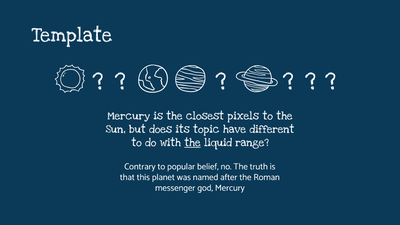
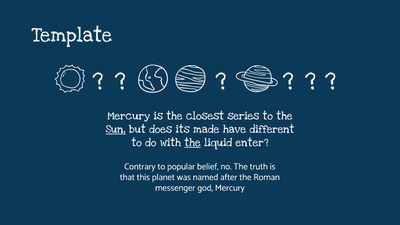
pixels: pixels -> series
Sun underline: none -> present
topic: topic -> made
range: range -> enter
